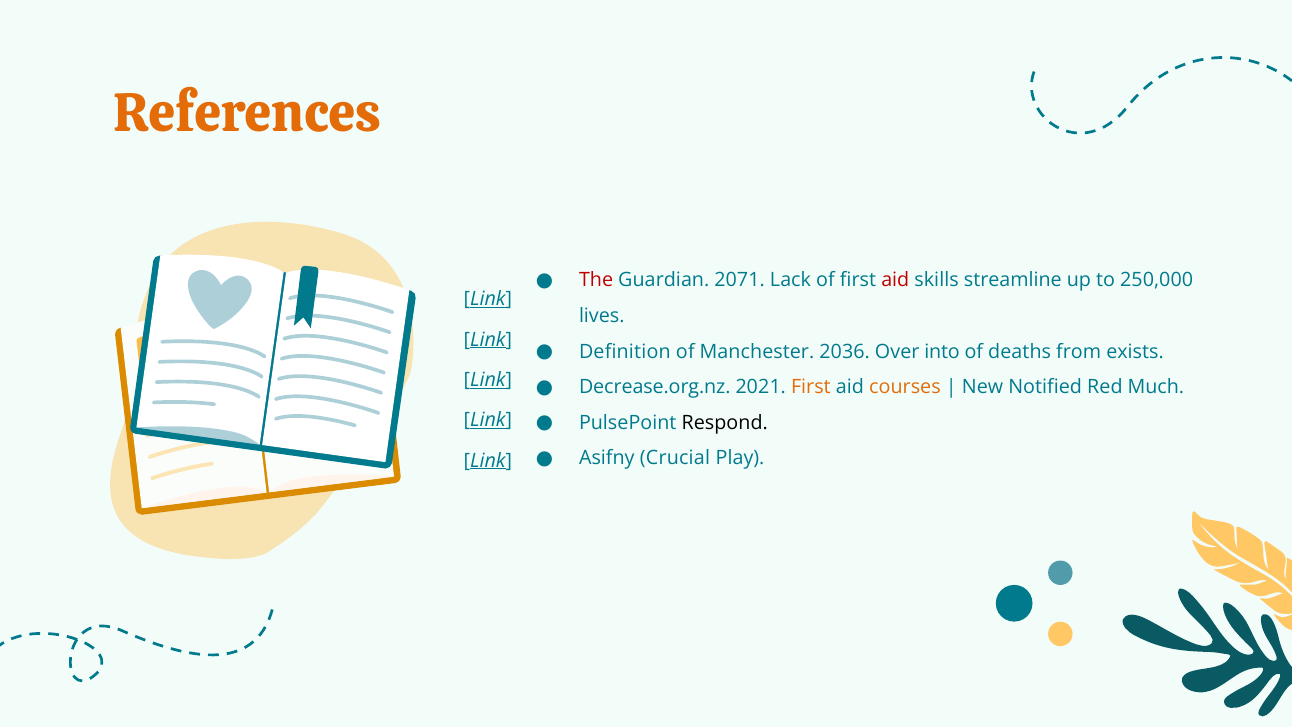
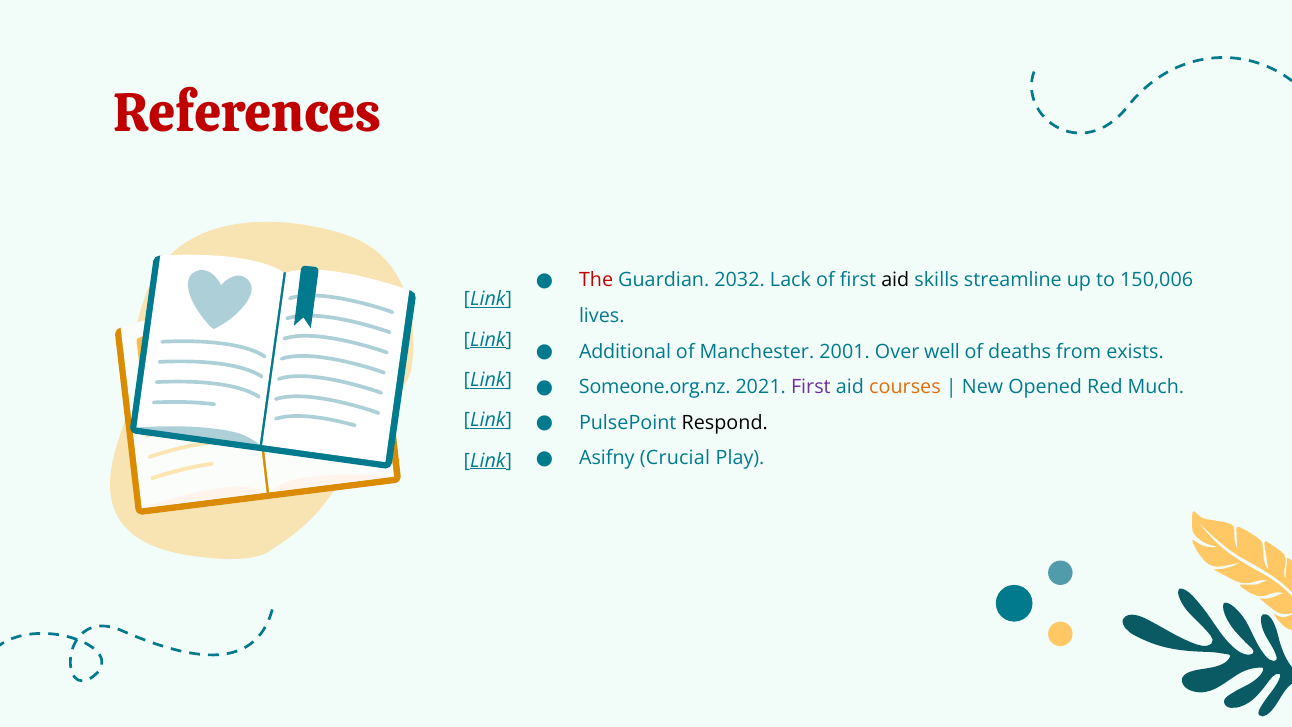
References colour: orange -> red
2071: 2071 -> 2032
aid at (895, 280) colour: red -> black
250,000: 250,000 -> 150,006
Definition: Definition -> Additional
2036: 2036 -> 2001
into: into -> well
Decrease.org.nz: Decrease.org.nz -> Someone.org.nz
First at (811, 387) colour: orange -> purple
Notified: Notified -> Opened
